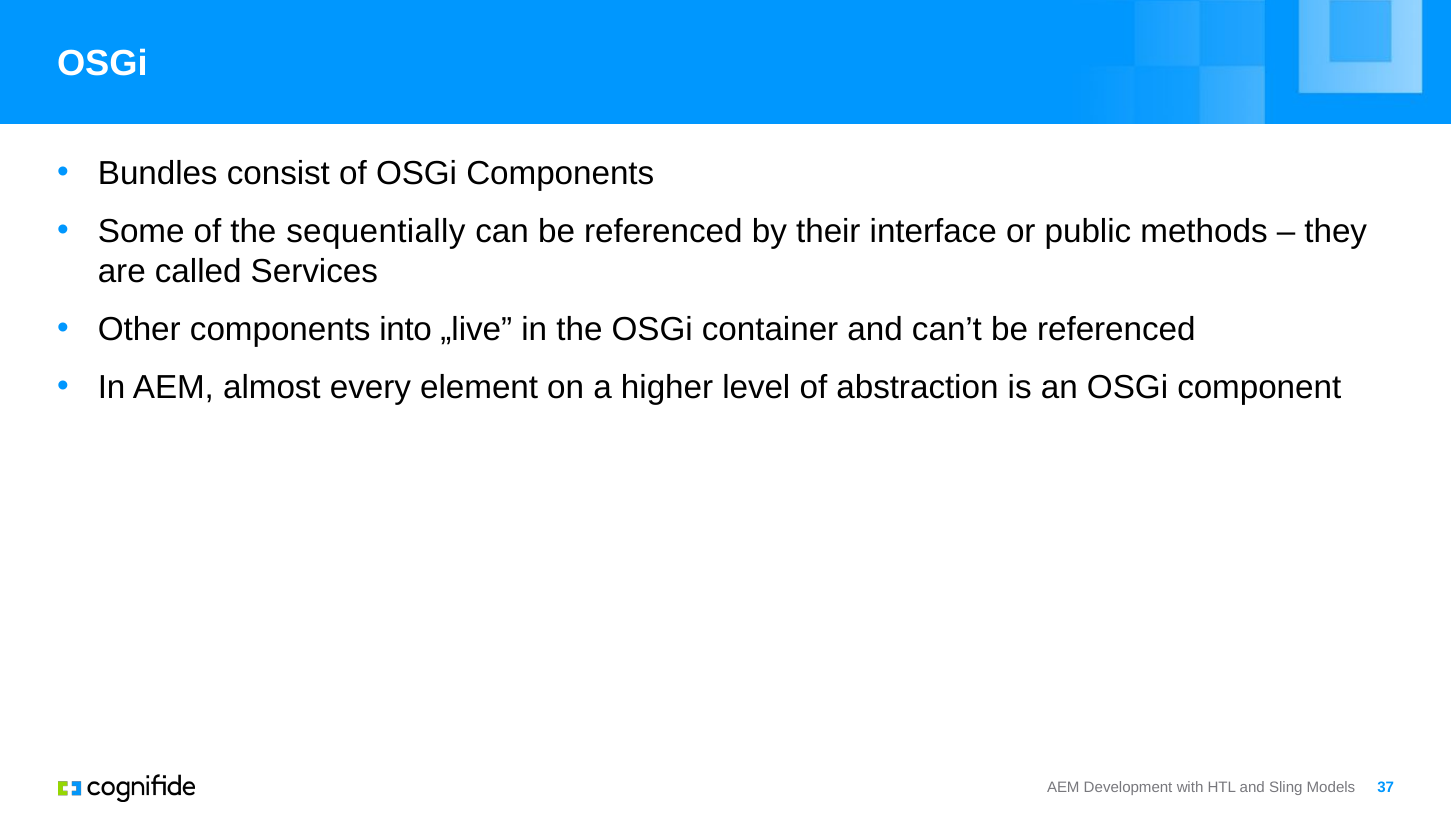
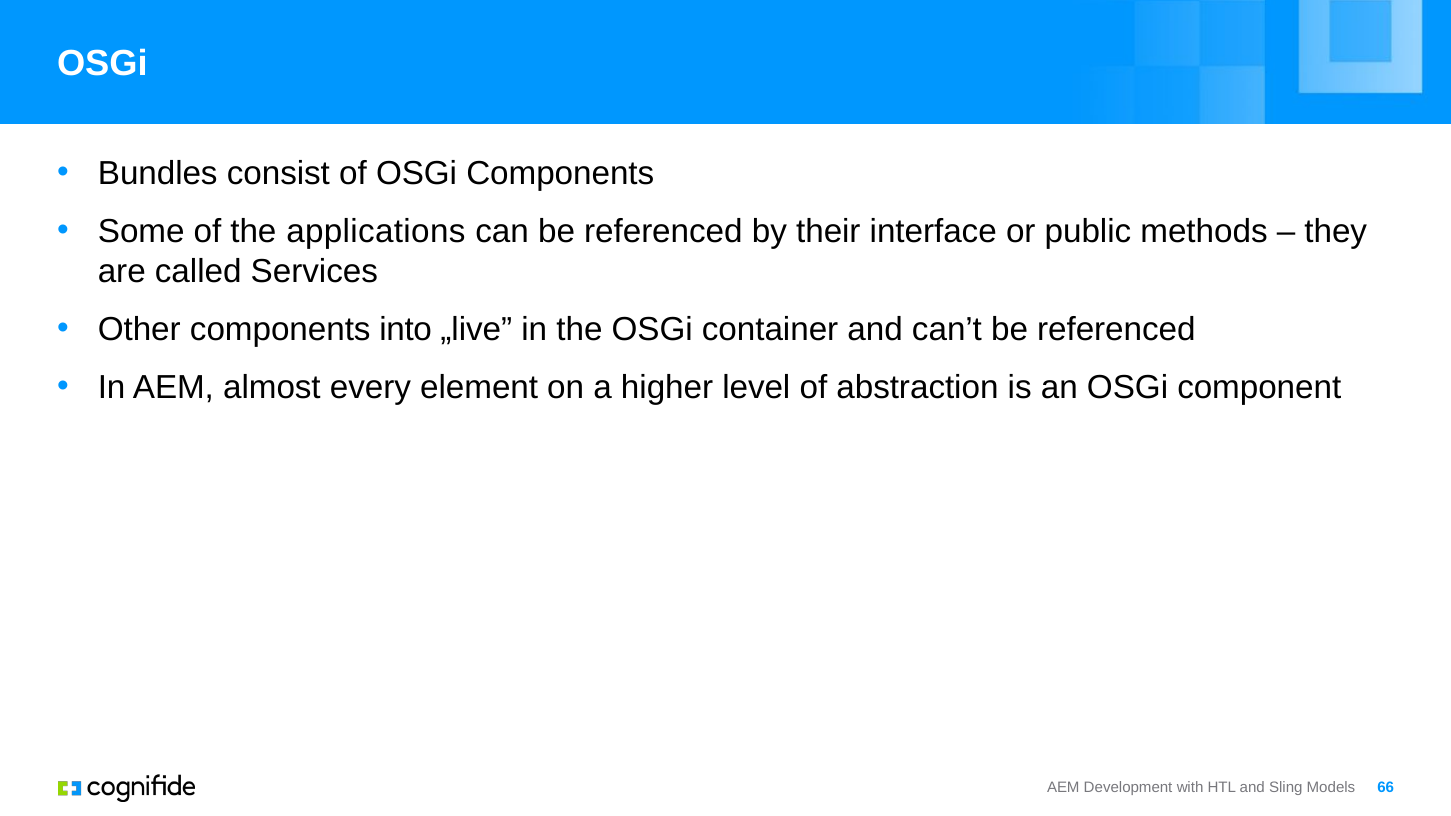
sequentially: sequentially -> applications
37: 37 -> 66
